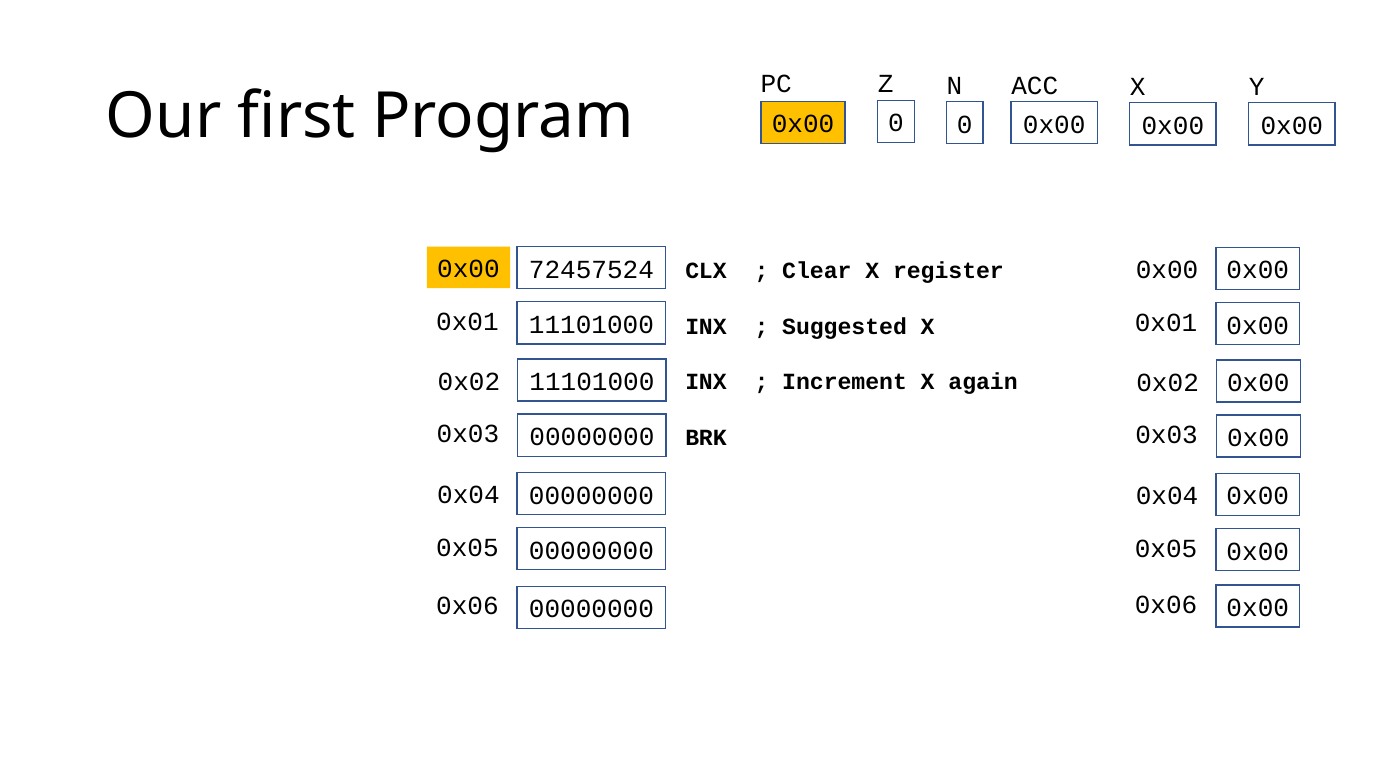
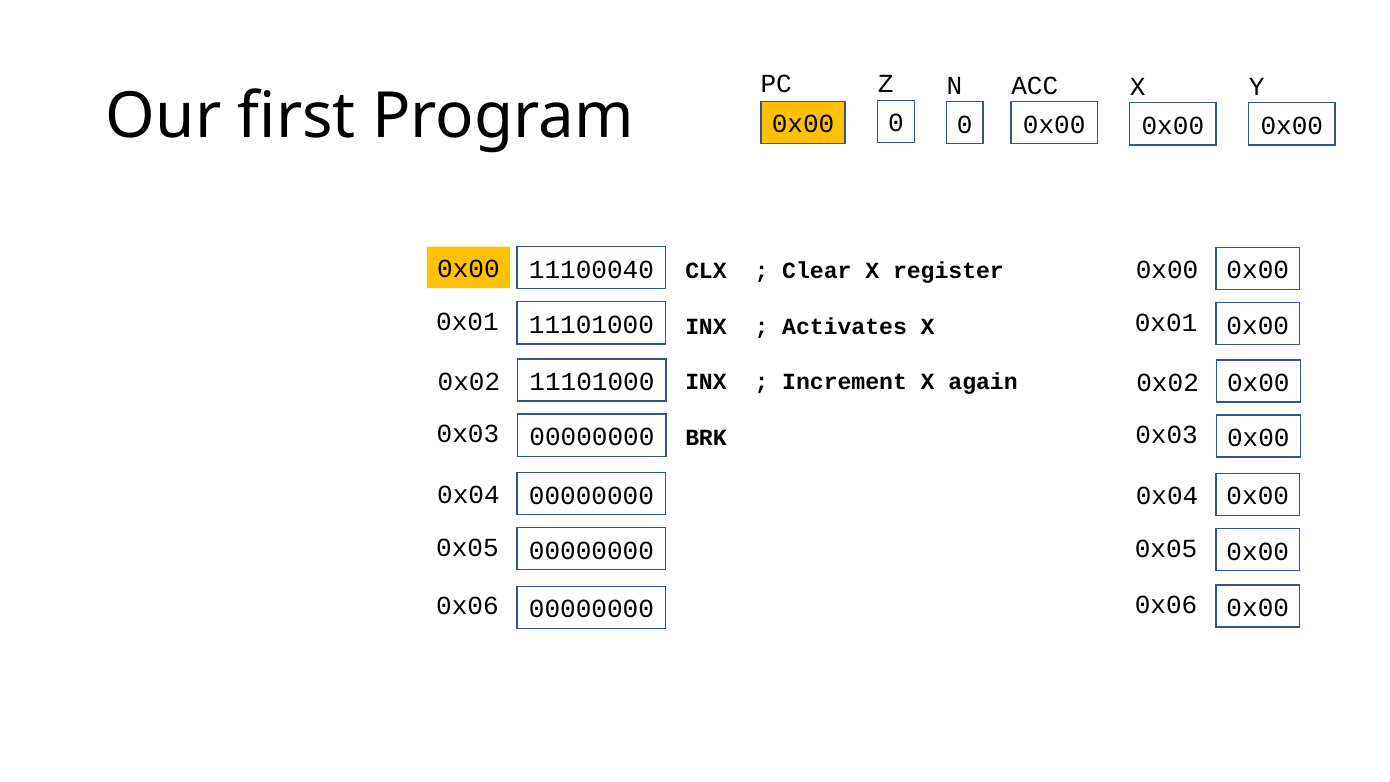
72457524: 72457524 -> 11100040
Suggested: Suggested -> Activates
